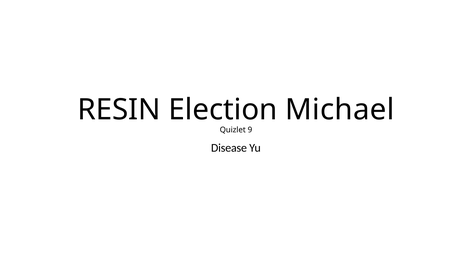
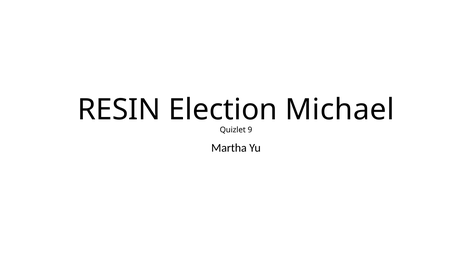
Disease: Disease -> Martha
